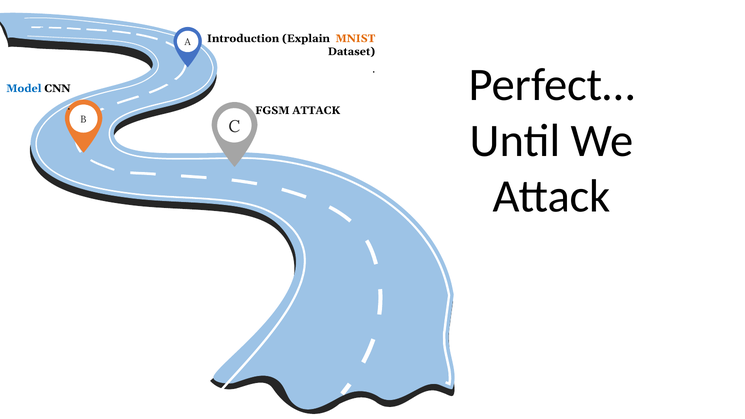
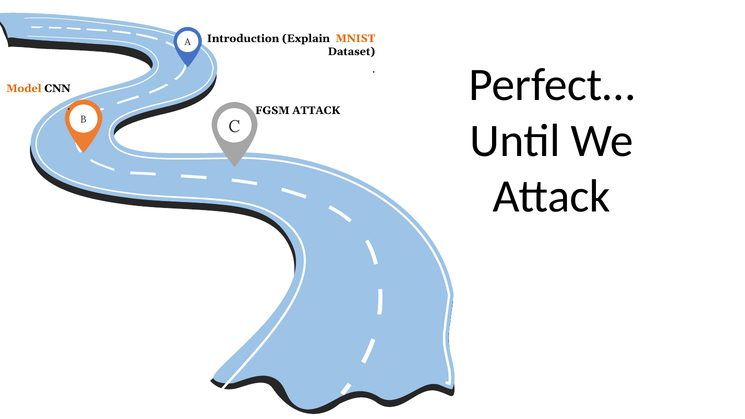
Model colour: blue -> orange
